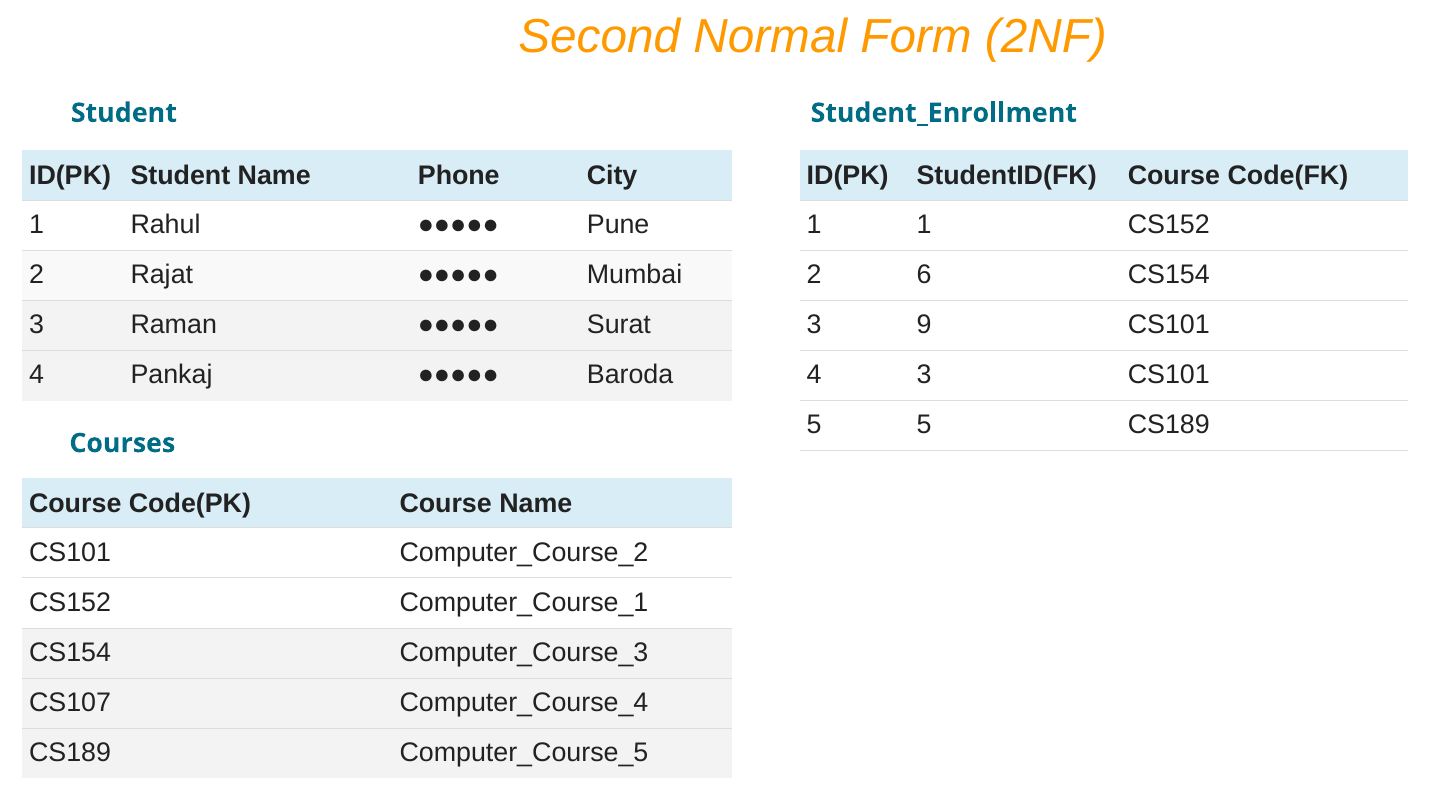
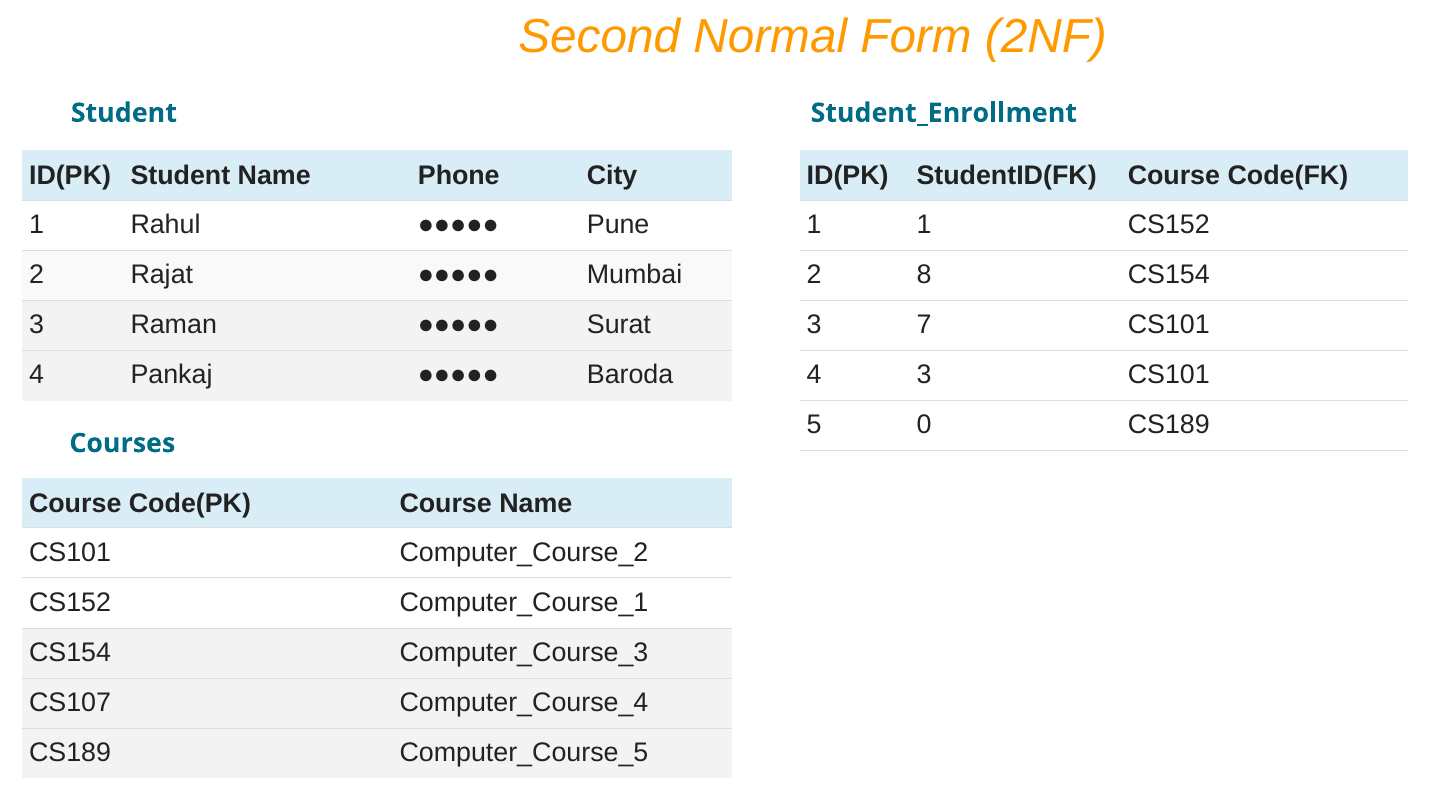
6: 6 -> 8
9: 9 -> 7
5 5: 5 -> 0
